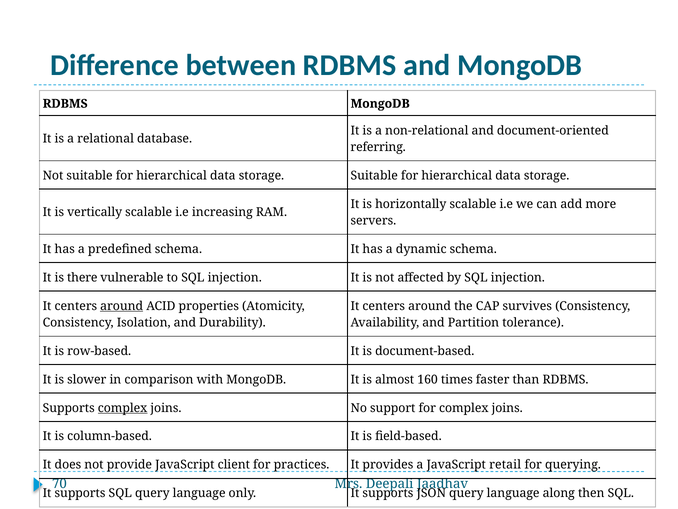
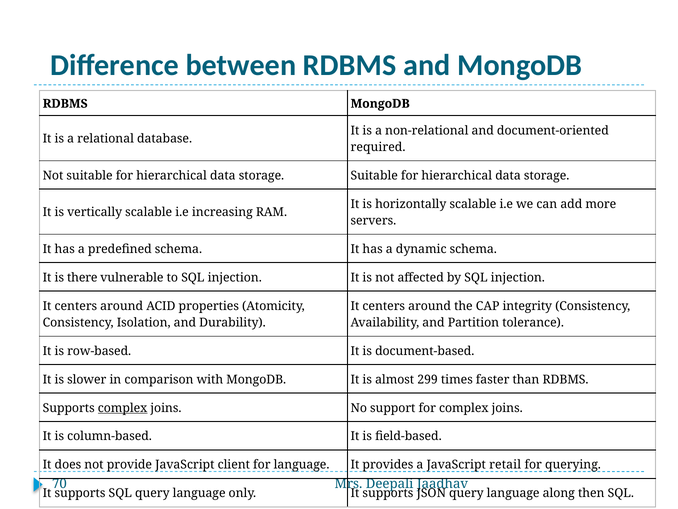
referring: referring -> required
around at (122, 306) underline: present -> none
survives: survives -> integrity
160: 160 -> 299
for practices: practices -> language
